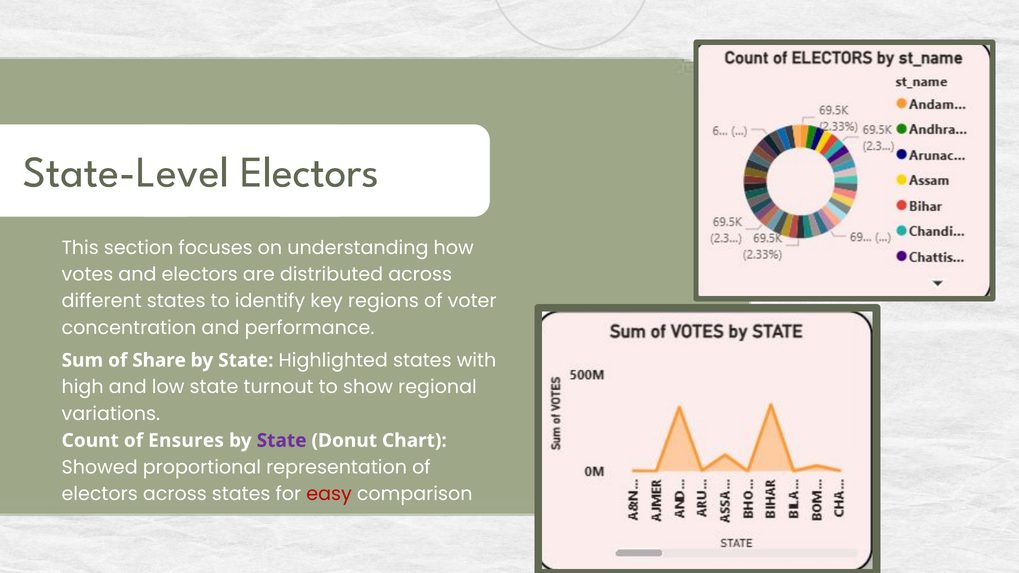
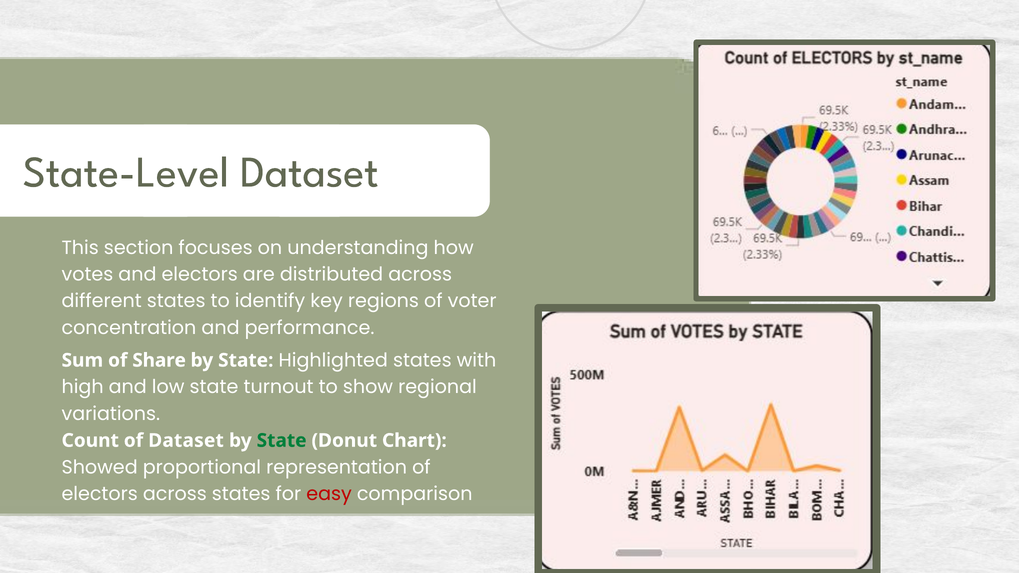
State-Level Electors: Electors -> Dataset
of Ensures: Ensures -> Dataset
State at (282, 441) colour: purple -> green
